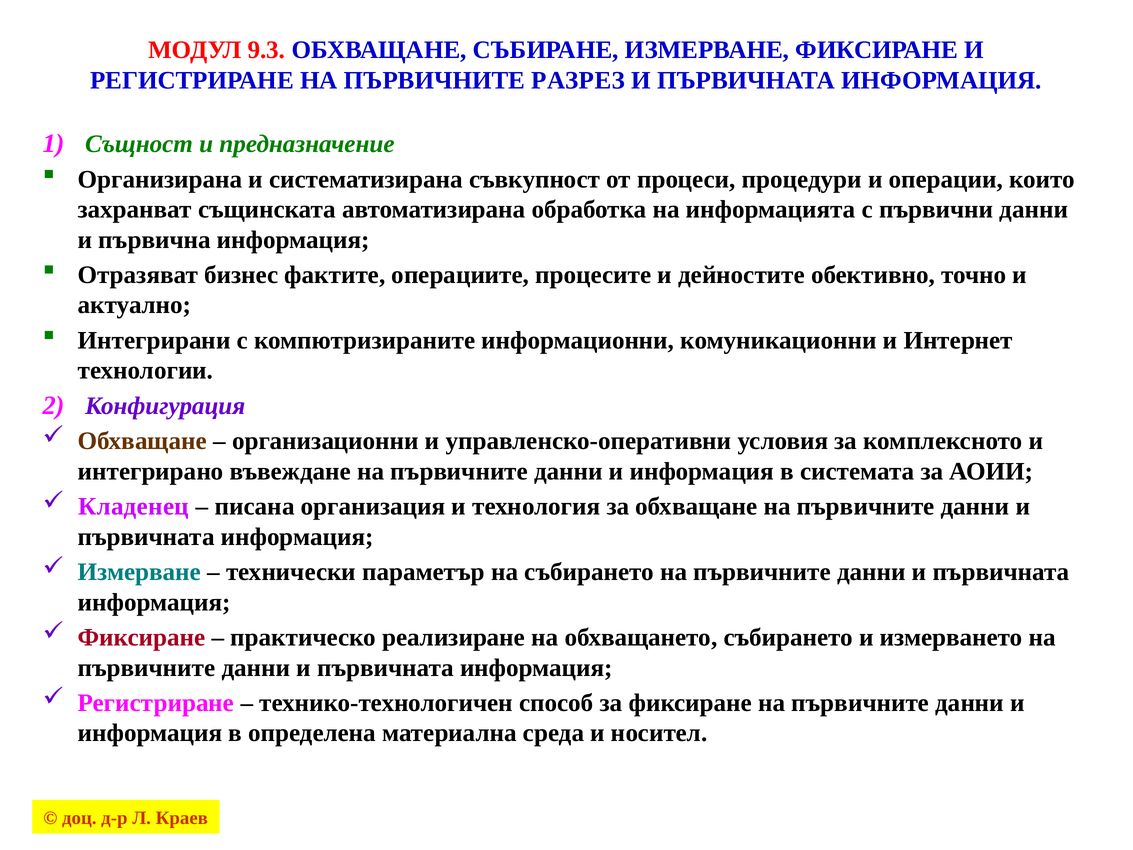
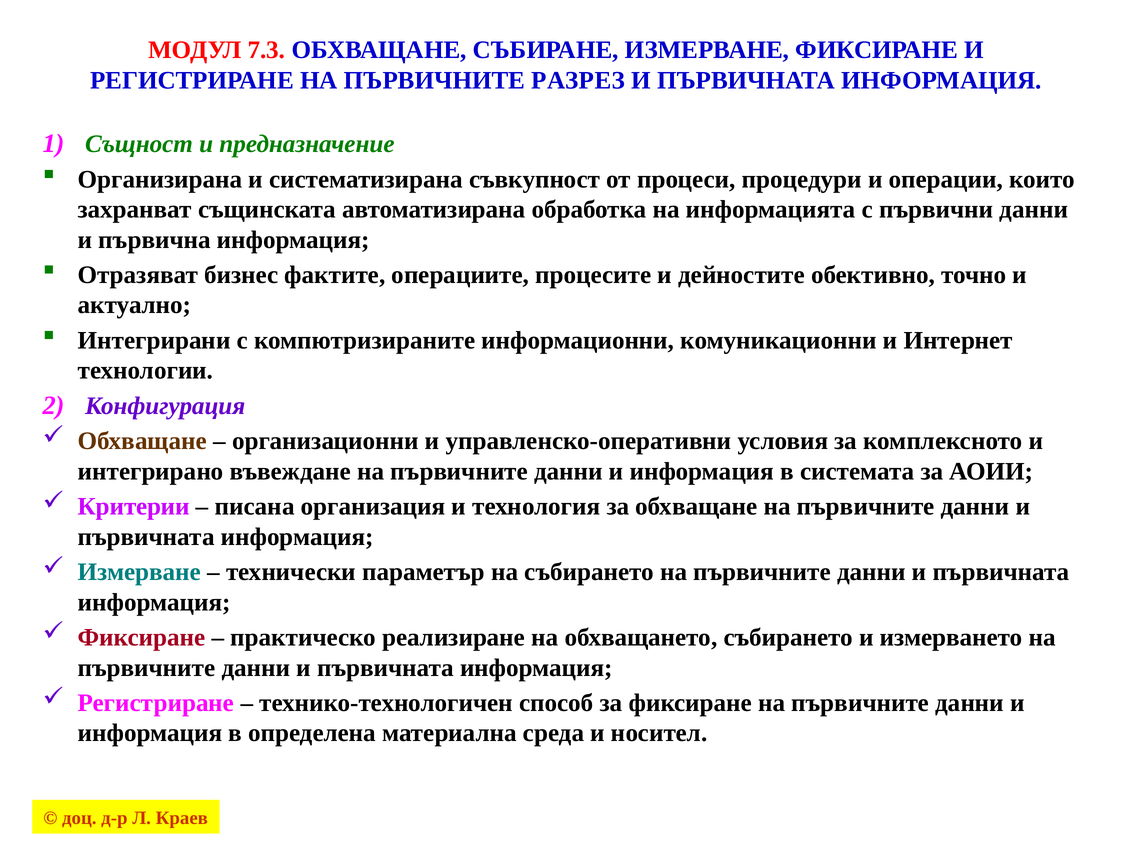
9.3: 9.3 -> 7.3
Кладенец: Кладенец -> Критерии
